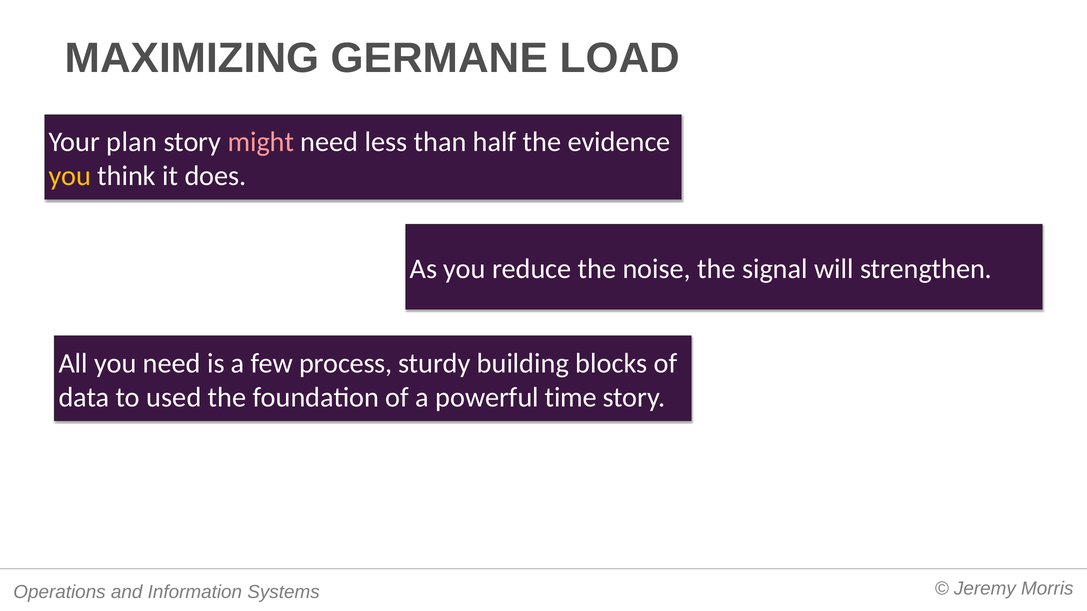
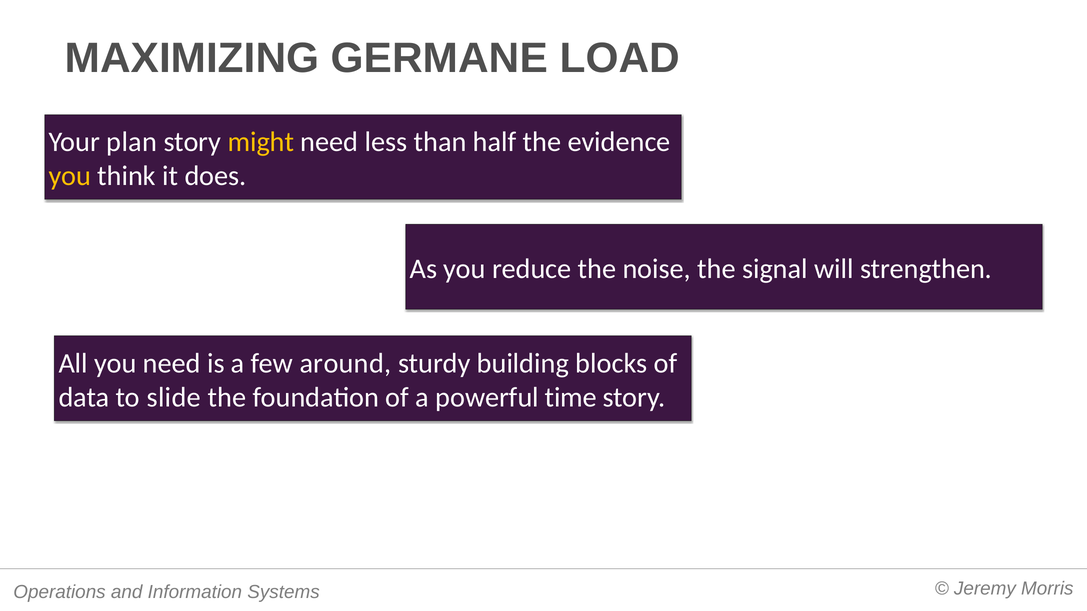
might colour: pink -> yellow
process: process -> around
used: used -> slide
